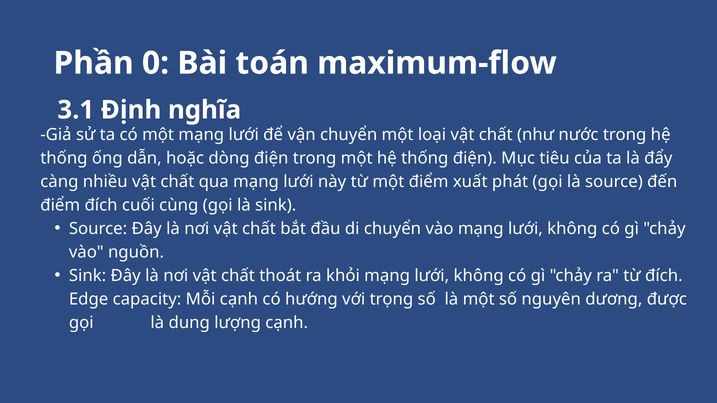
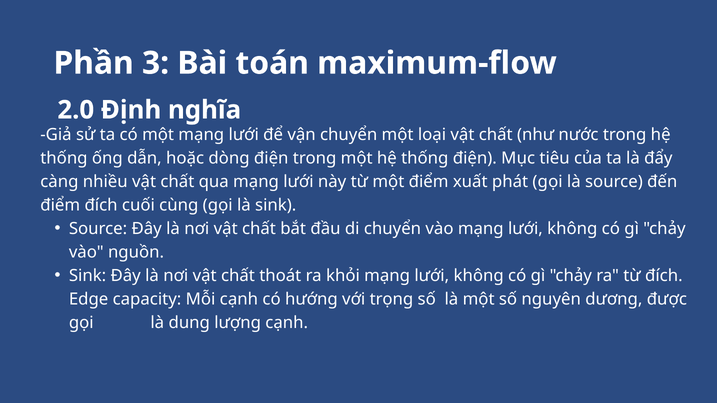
0: 0 -> 3
3.1: 3.1 -> 2.0
